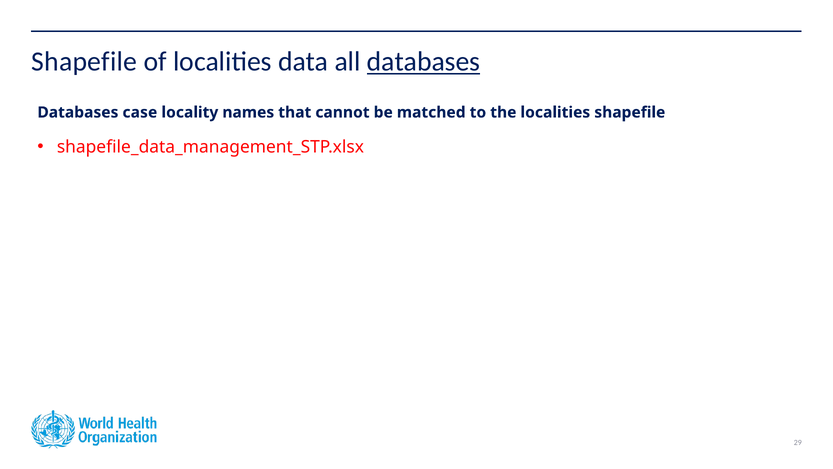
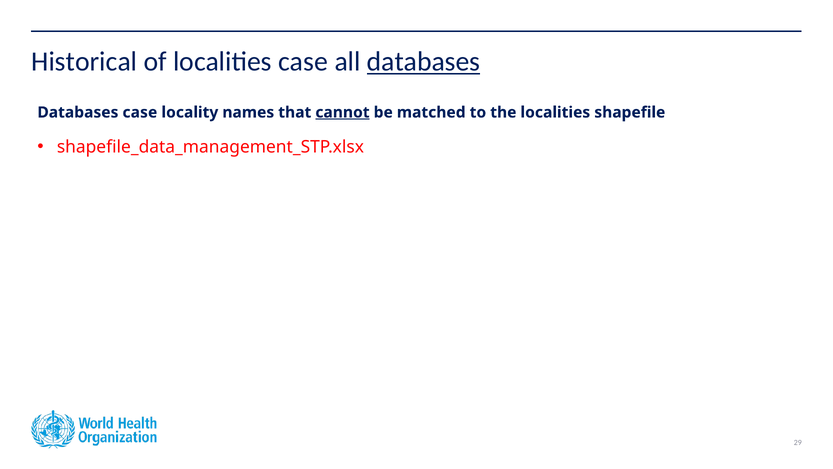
Shapefile at (84, 62): Shapefile -> Historical
localities data: data -> case
cannot underline: none -> present
